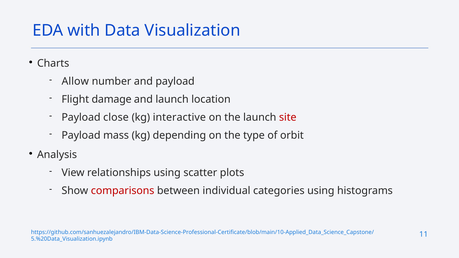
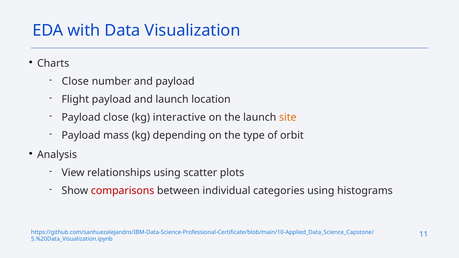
Allow at (75, 81): Allow -> Close
Flight damage: damage -> payload
site colour: red -> orange
